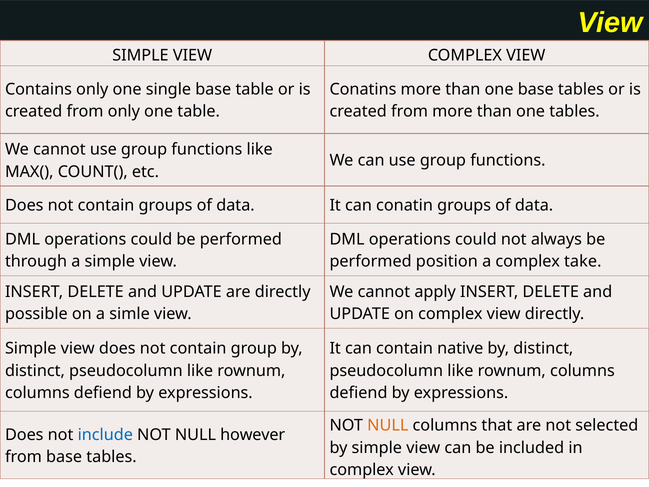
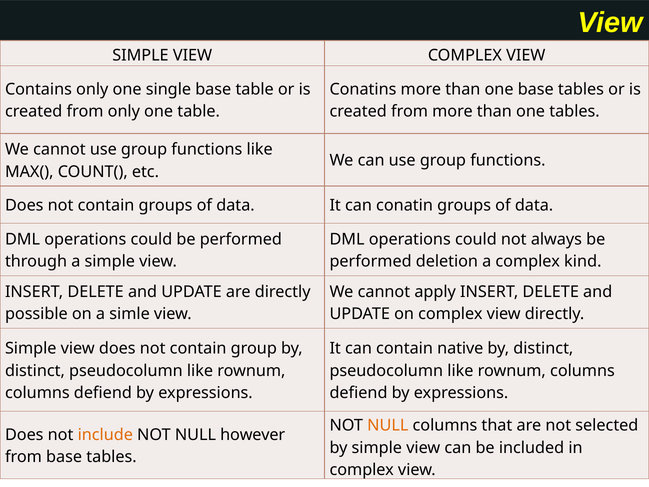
position: position -> deletion
take: take -> kind
include colour: blue -> orange
